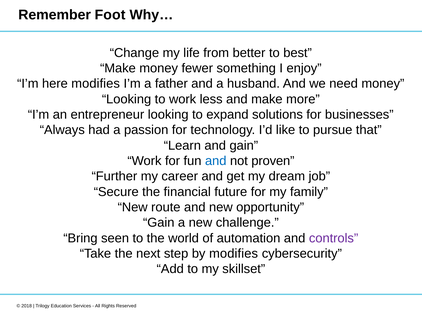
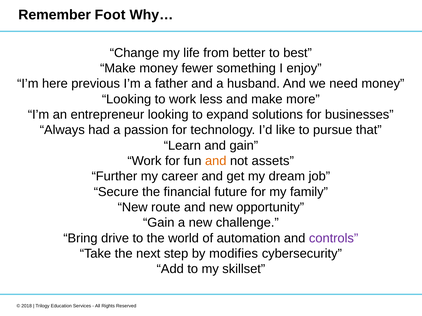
here modifies: modifies -> previous
and at (216, 161) colour: blue -> orange
proven: proven -> assets
seen: seen -> drive
